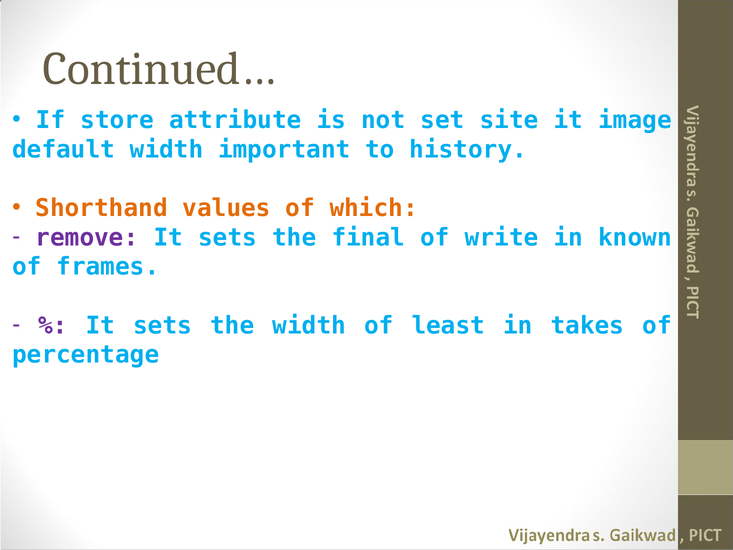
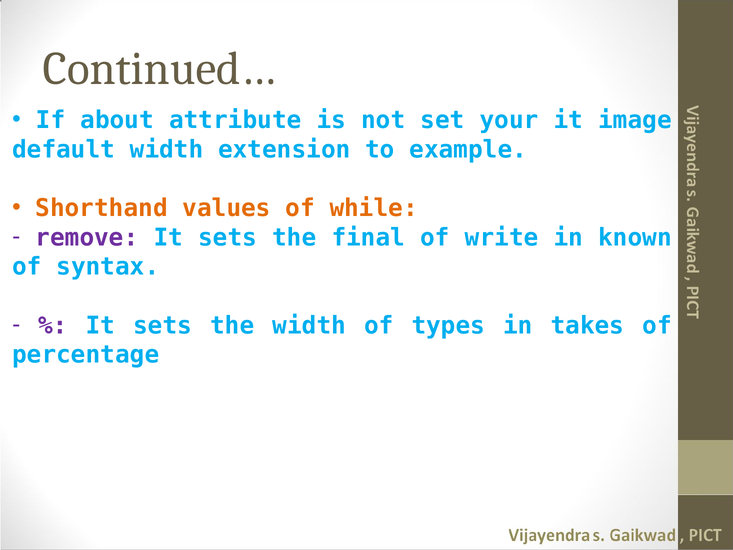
store: store -> about
site: site -> your
important: important -> extension
history: history -> example
which: which -> while
frames: frames -> syntax
least: least -> types
